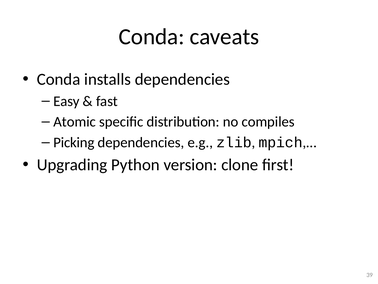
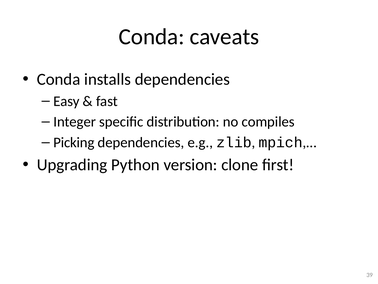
Atomic: Atomic -> Integer
